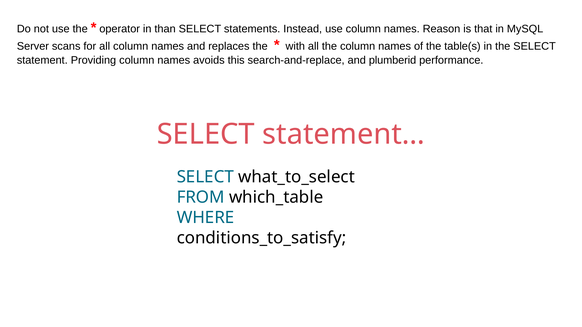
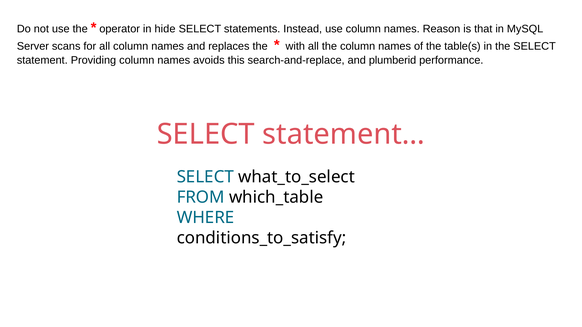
than: than -> hide
